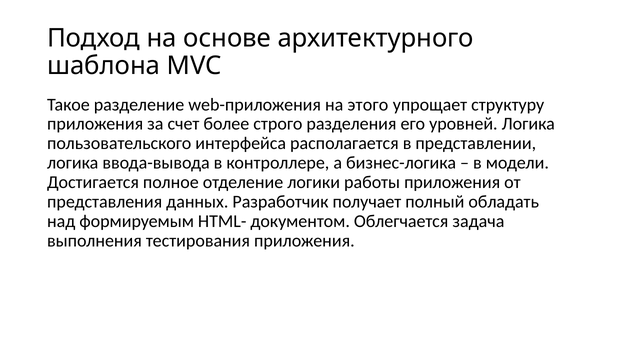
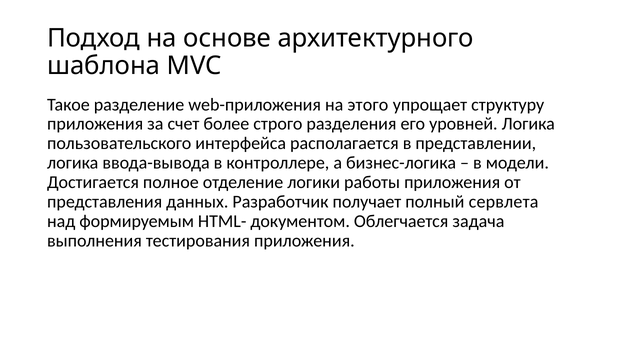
обладать: обладать -> сервлета
